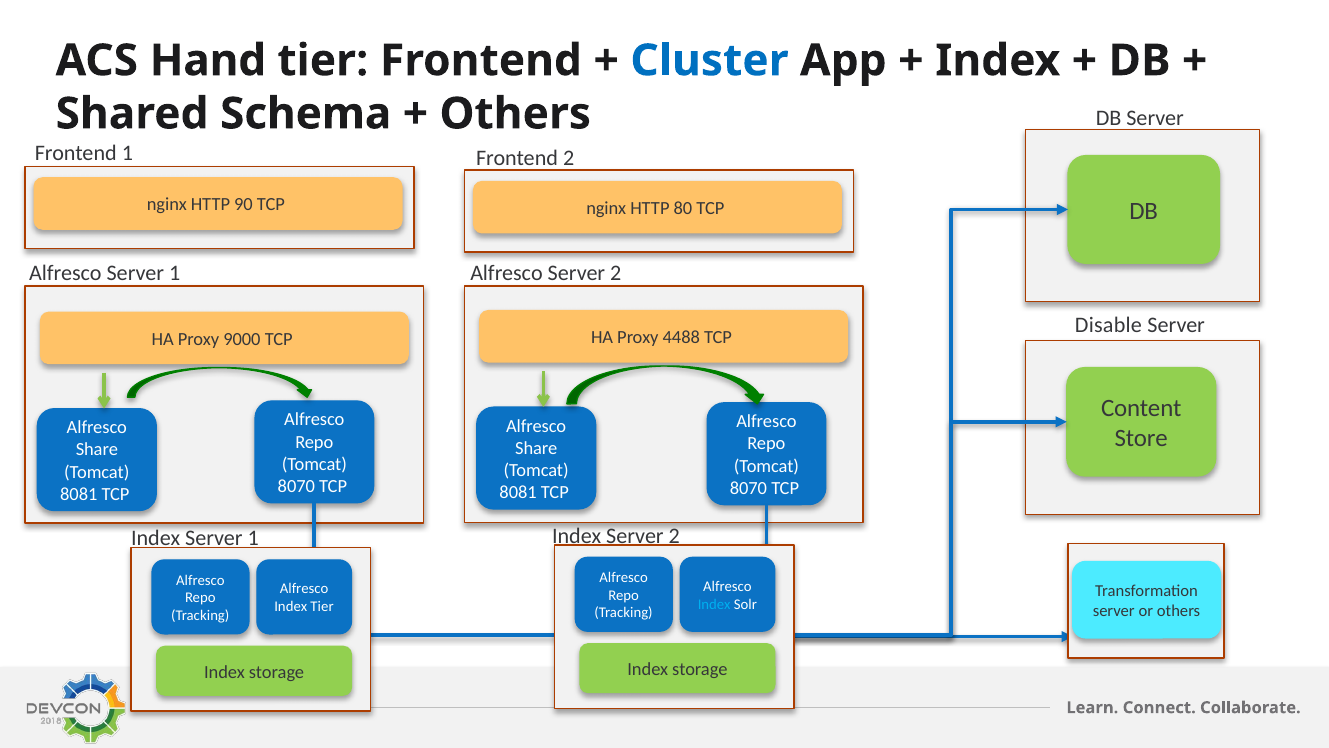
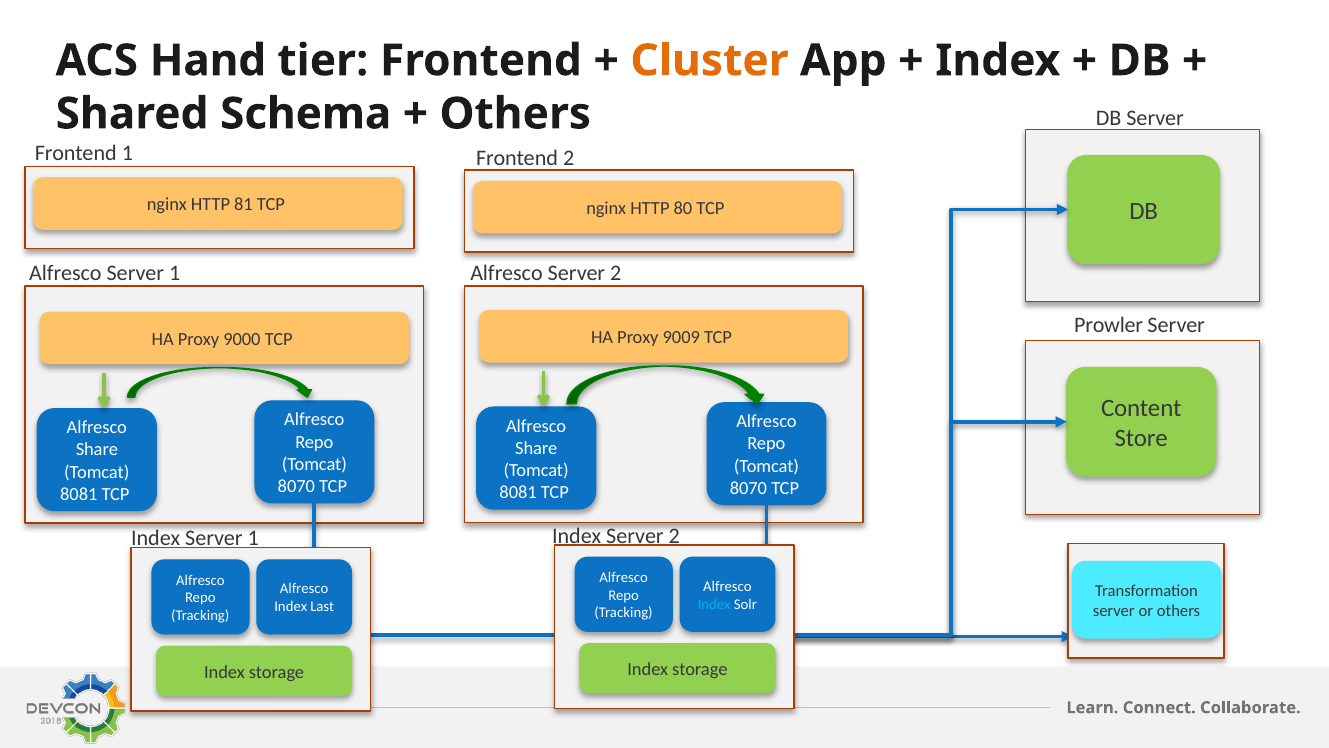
Cluster colour: blue -> orange
90: 90 -> 81
Disable: Disable -> Prowler
4488: 4488 -> 9009
Index Tier: Tier -> Last
